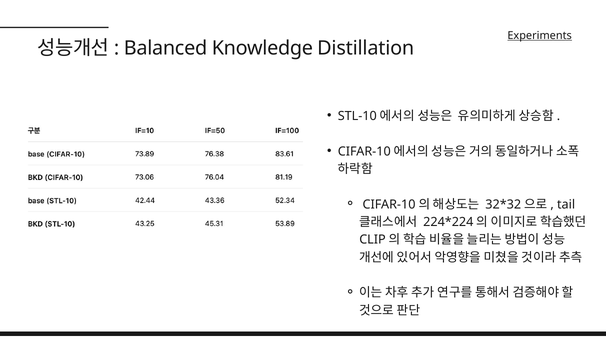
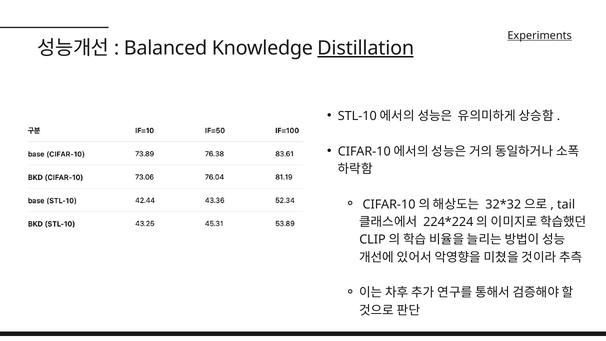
Distillation underline: none -> present
